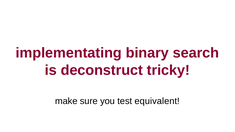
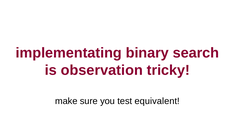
deconstruct: deconstruct -> observation
